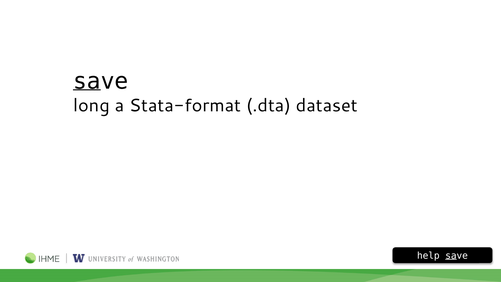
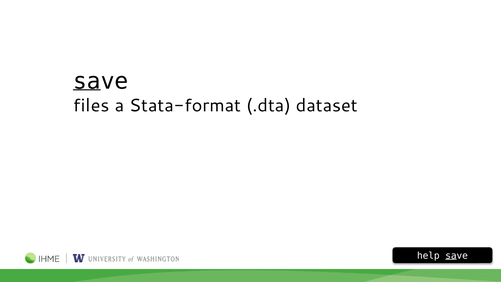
long: long -> files
